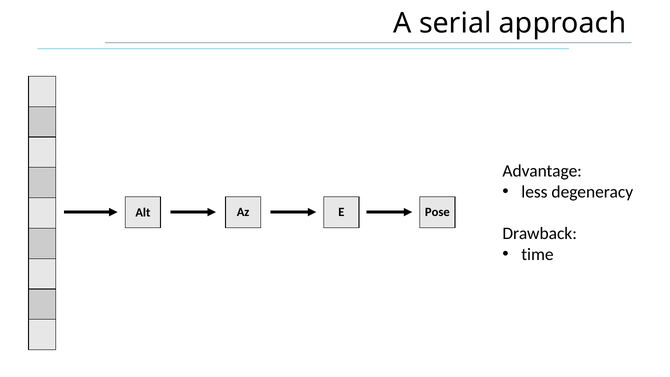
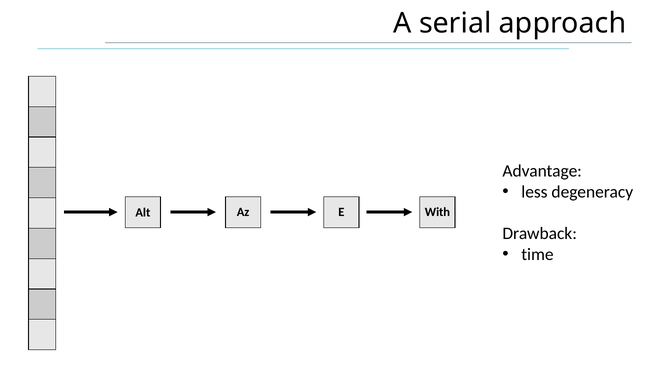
Pose: Pose -> With
